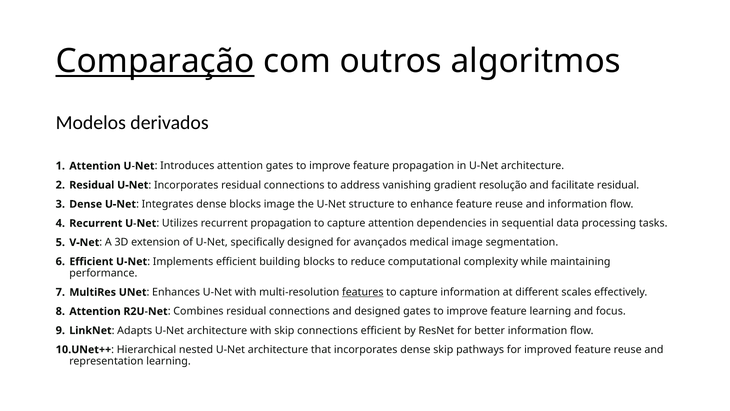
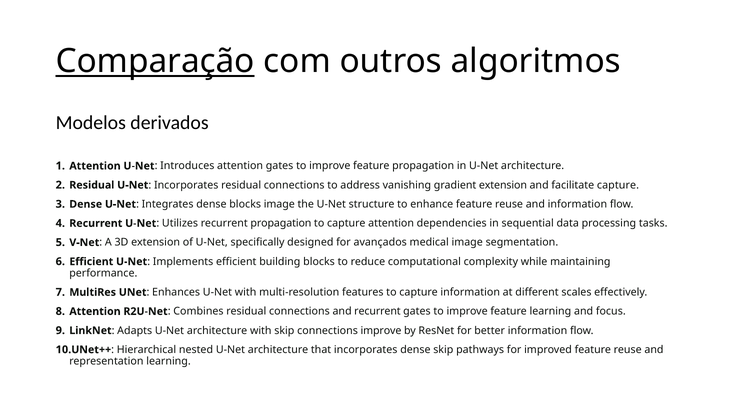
gradient resolução: resolução -> extension
facilitate residual: residual -> capture
features underline: present -> none
and designed: designed -> recurrent
connections efficient: efficient -> improve
